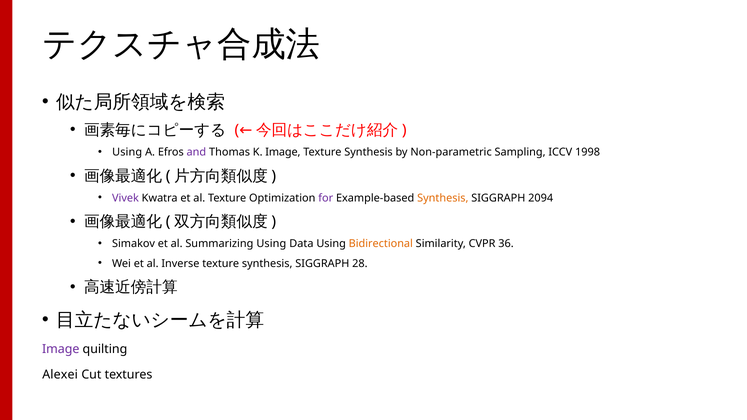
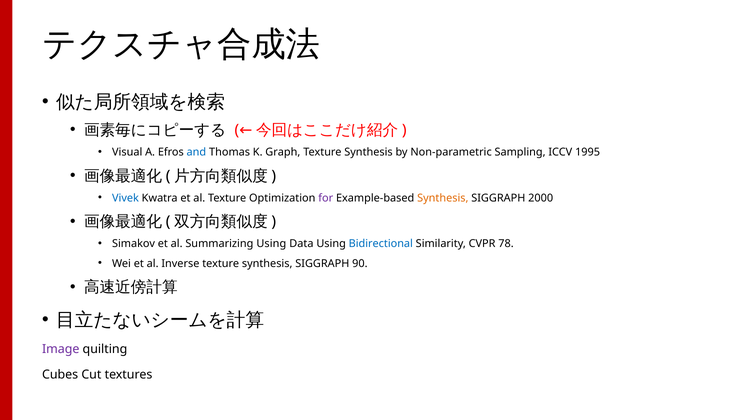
Using at (127, 152): Using -> Visual
and colour: purple -> blue
K Image: Image -> Graph
1998: 1998 -> 1995
Vivek colour: purple -> blue
2094: 2094 -> 2000
Bidirectional colour: orange -> blue
36: 36 -> 78
28: 28 -> 90
Alexei: Alexei -> Cubes
